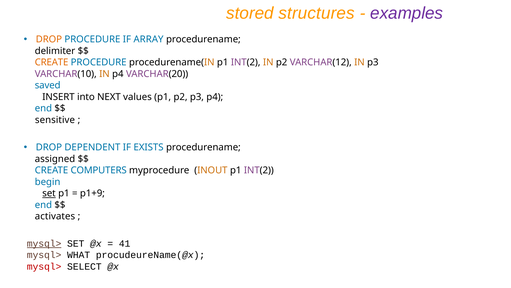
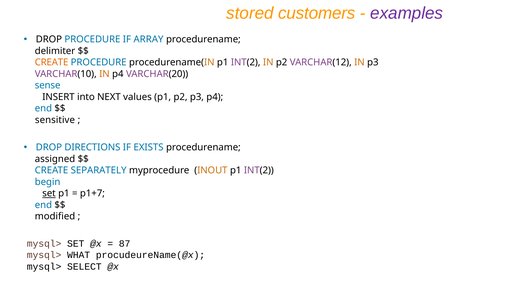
structures: structures -> customers
DROP at (49, 39) colour: orange -> black
saved: saved -> sense
DEPENDENT: DEPENDENT -> DIRECTIONS
COMPUTERS: COMPUTERS -> SEPARATELY
p1+9: p1+9 -> p1+7
activates: activates -> modified
mysql> at (44, 243) underline: present -> none
41: 41 -> 87
mysql> at (44, 266) colour: red -> black
